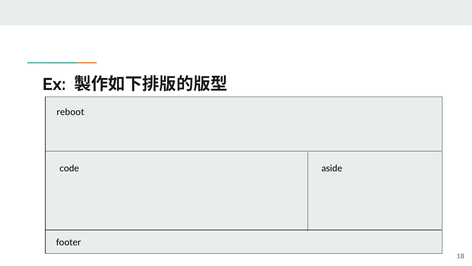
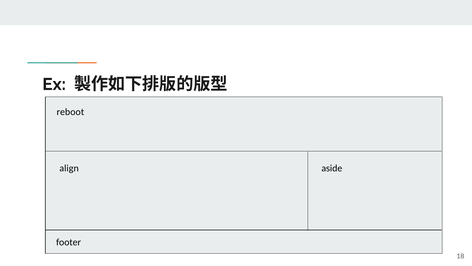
code: code -> align
